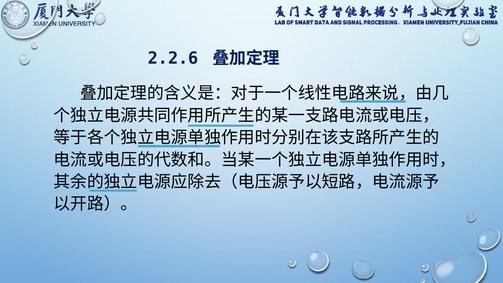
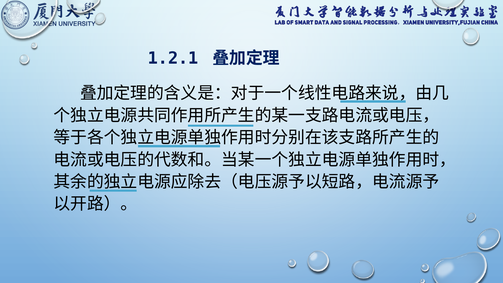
2.2.6: 2.2.6 -> 1.2.1
